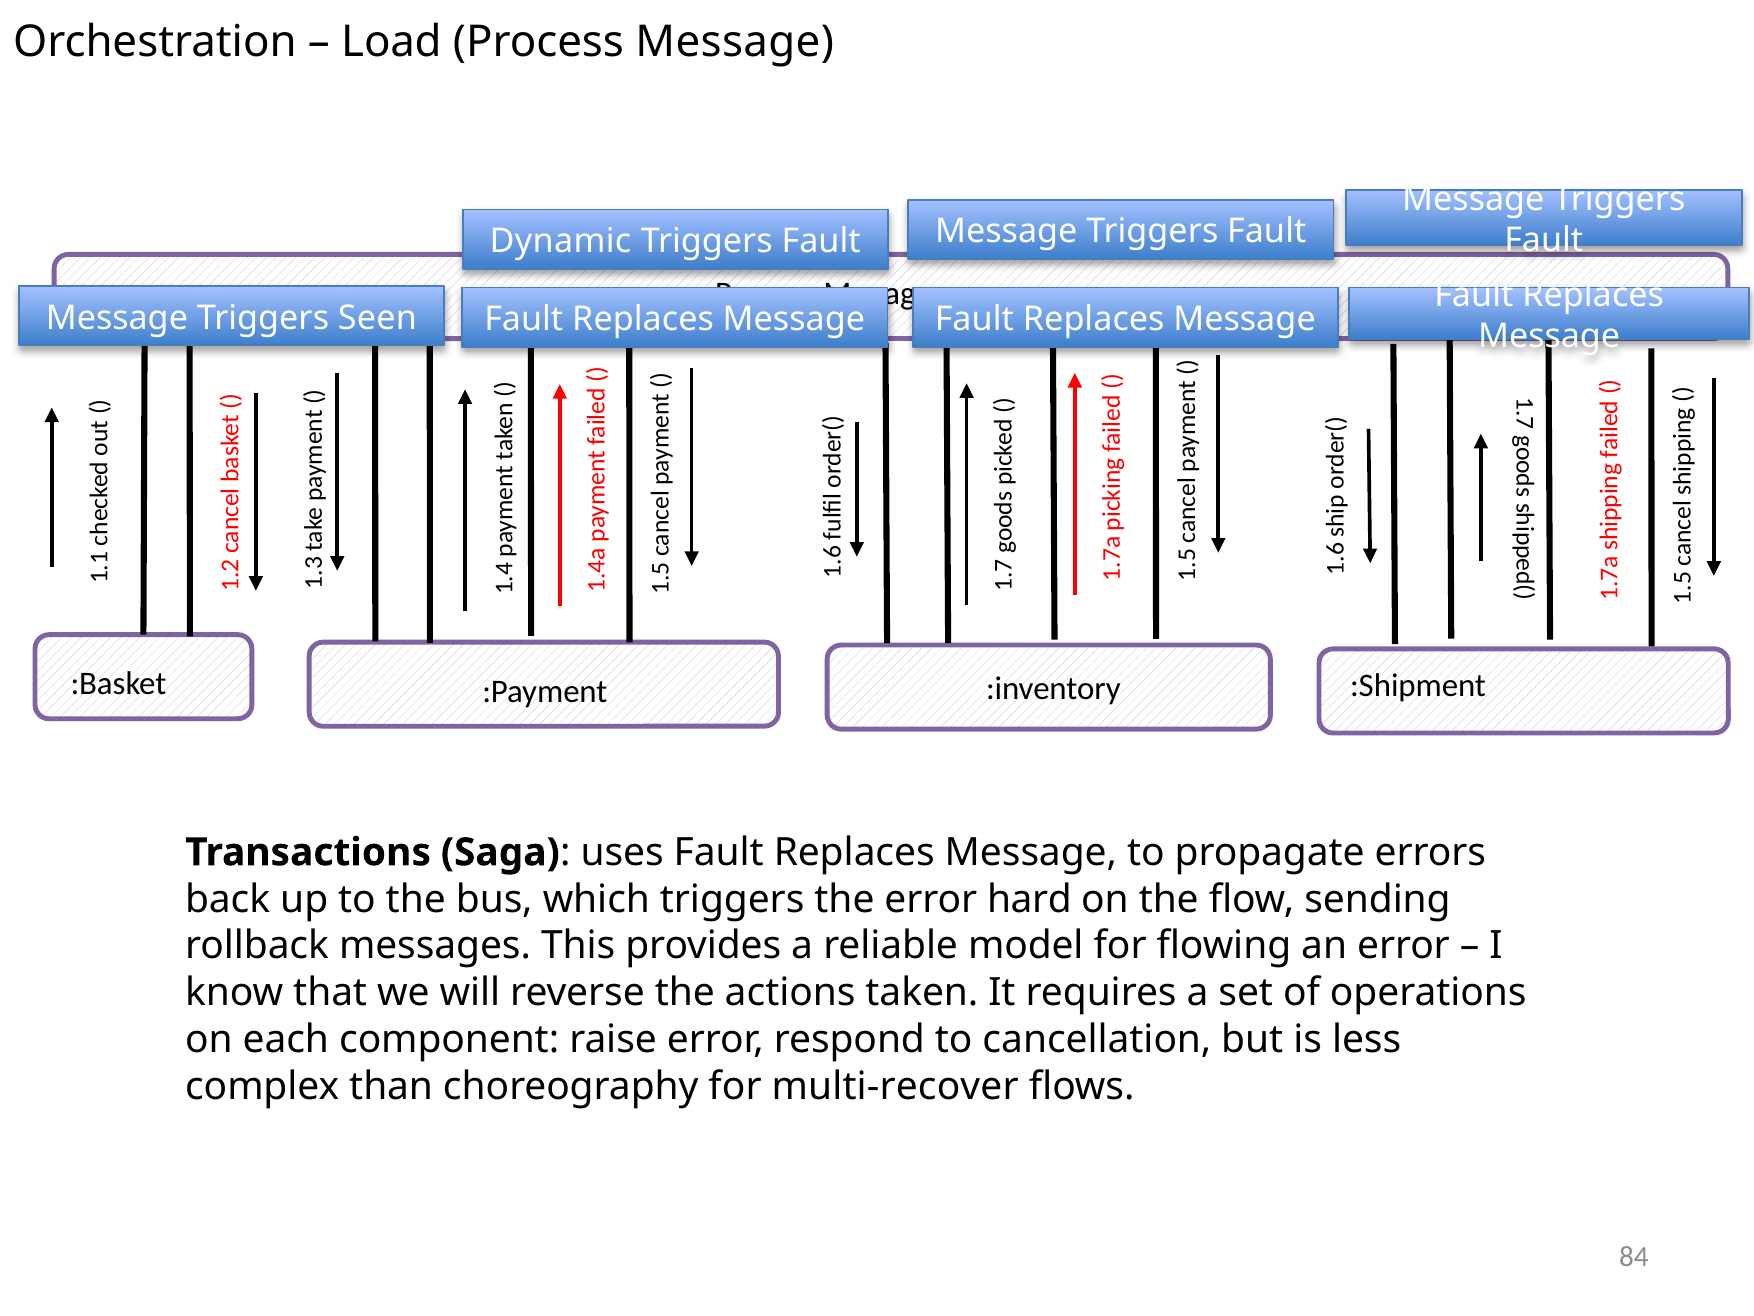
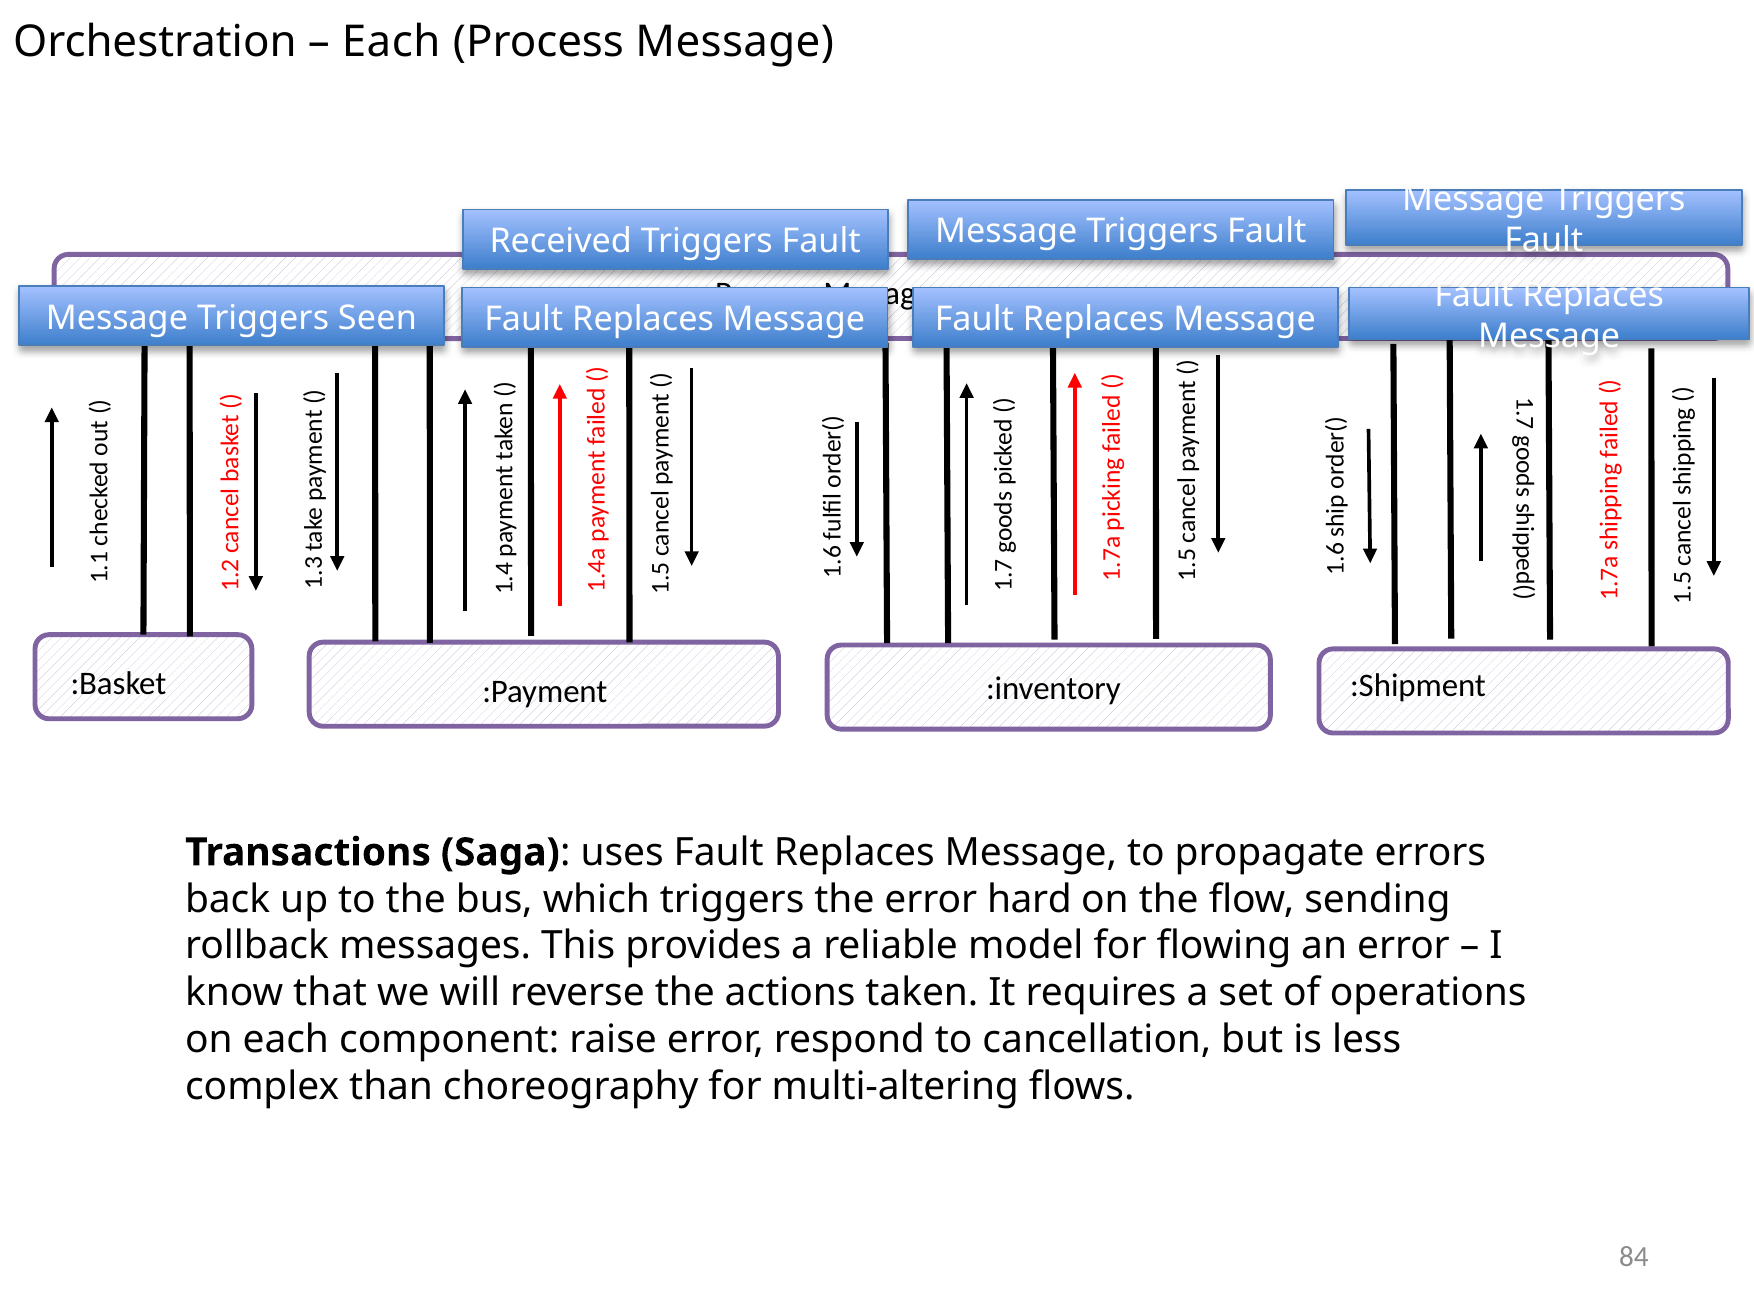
Load at (391, 42): Load -> Each
Dynamic: Dynamic -> Received
multi-recover: multi-recover -> multi-altering
